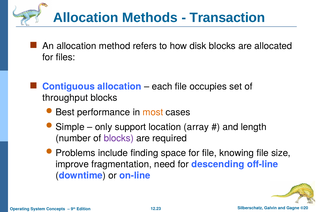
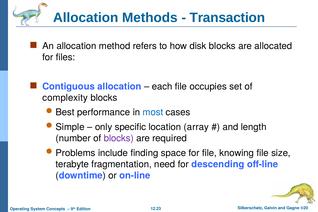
throughput: throughput -> complexity
most colour: orange -> blue
support: support -> specific
improve: improve -> terabyte
